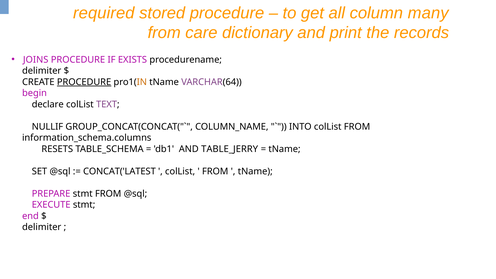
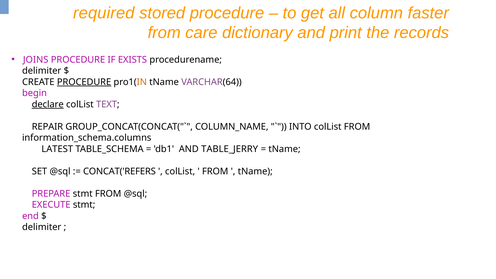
many: many -> faster
declare underline: none -> present
NULLIF: NULLIF -> REPAIR
RESETS: RESETS -> LATEST
CONCAT('LATEST: CONCAT('LATEST -> CONCAT('REFERS
